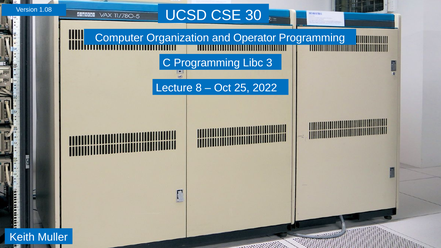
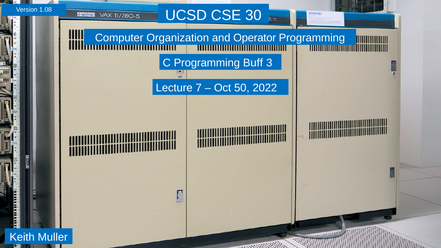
Libc: Libc -> Buff
8: 8 -> 7
25: 25 -> 50
